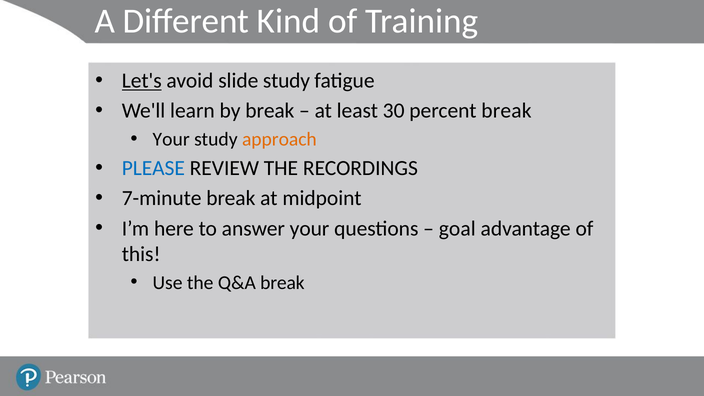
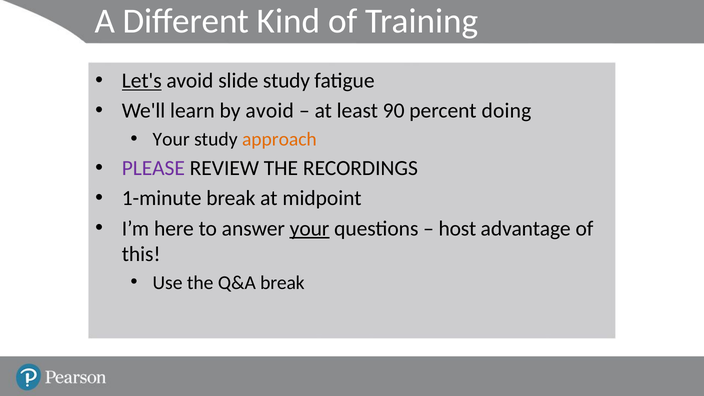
by break: break -> avoid
30: 30 -> 90
percent break: break -> doing
PLEASE colour: blue -> purple
7-minute: 7-minute -> 1-minute
your at (310, 228) underline: none -> present
goal: goal -> host
